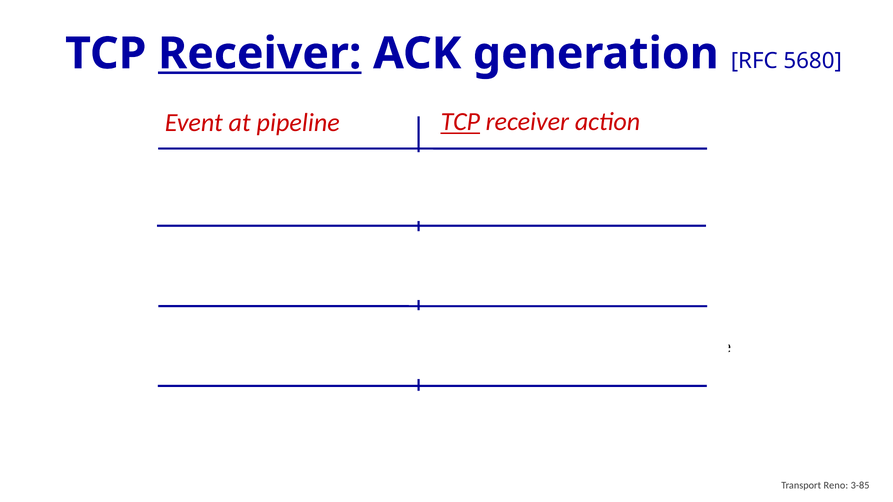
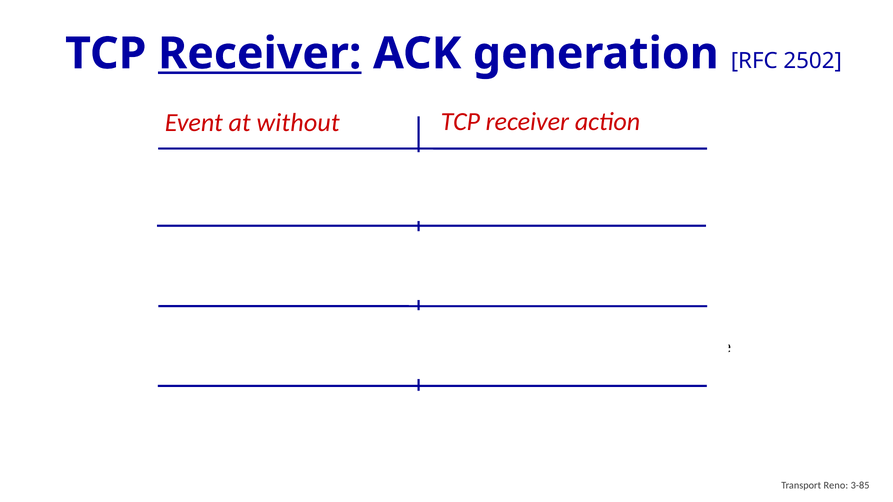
5680: 5680 -> 2502
TCP at (460, 122) underline: present -> none
pipeline: pipeline -> without
